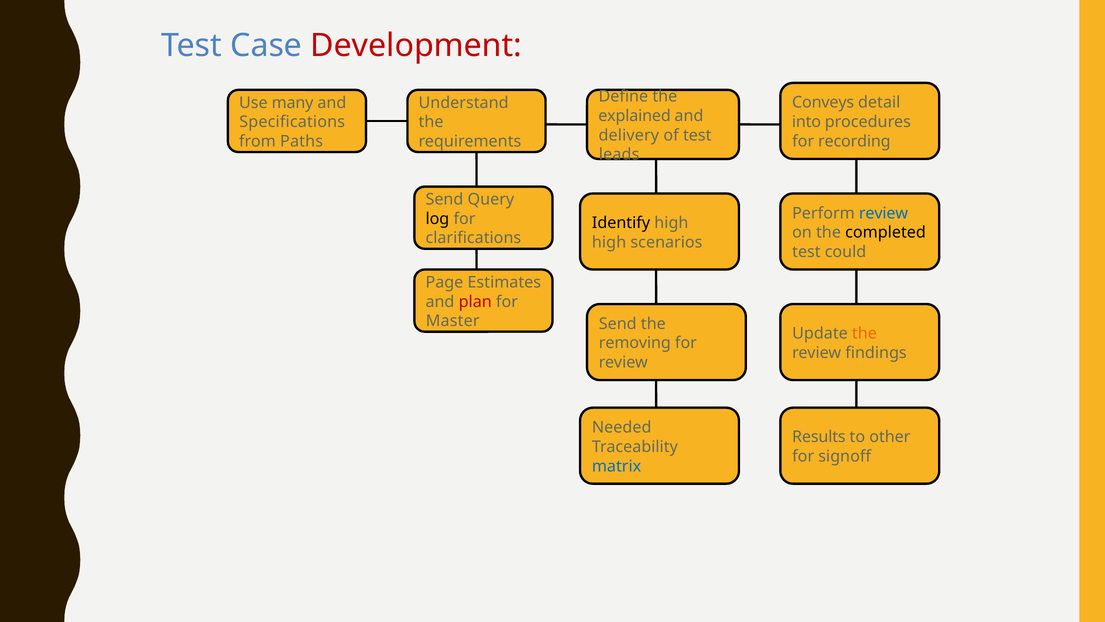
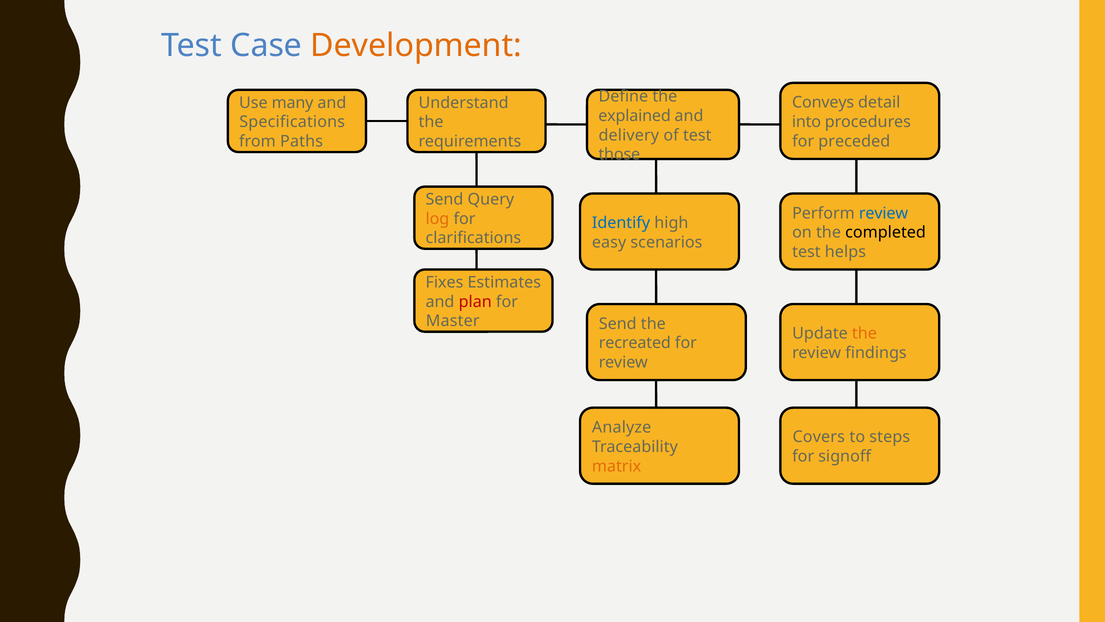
Development colour: red -> orange
recording: recording -> preceded
leads: leads -> those
log colour: black -> orange
Identify colour: black -> blue
high at (609, 242): high -> easy
could: could -> helps
Page: Page -> Fixes
removing: removing -> recreated
Needed: Needed -> Analyze
Results: Results -> Covers
other: other -> steps
matrix colour: blue -> orange
